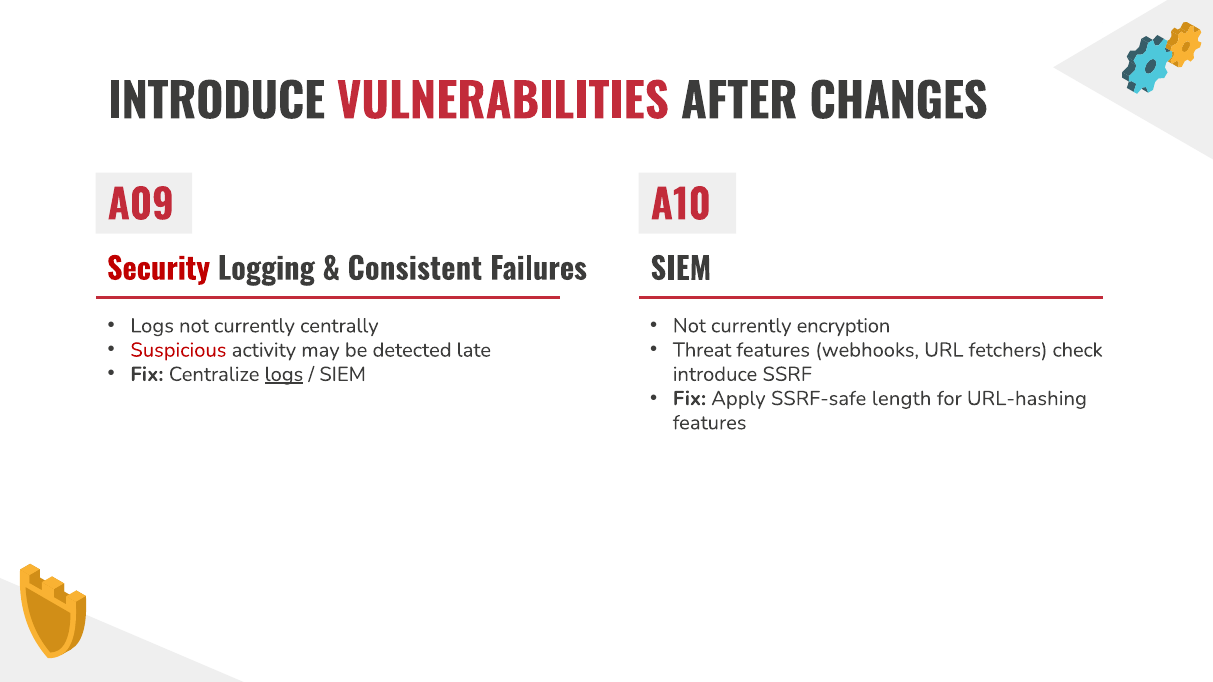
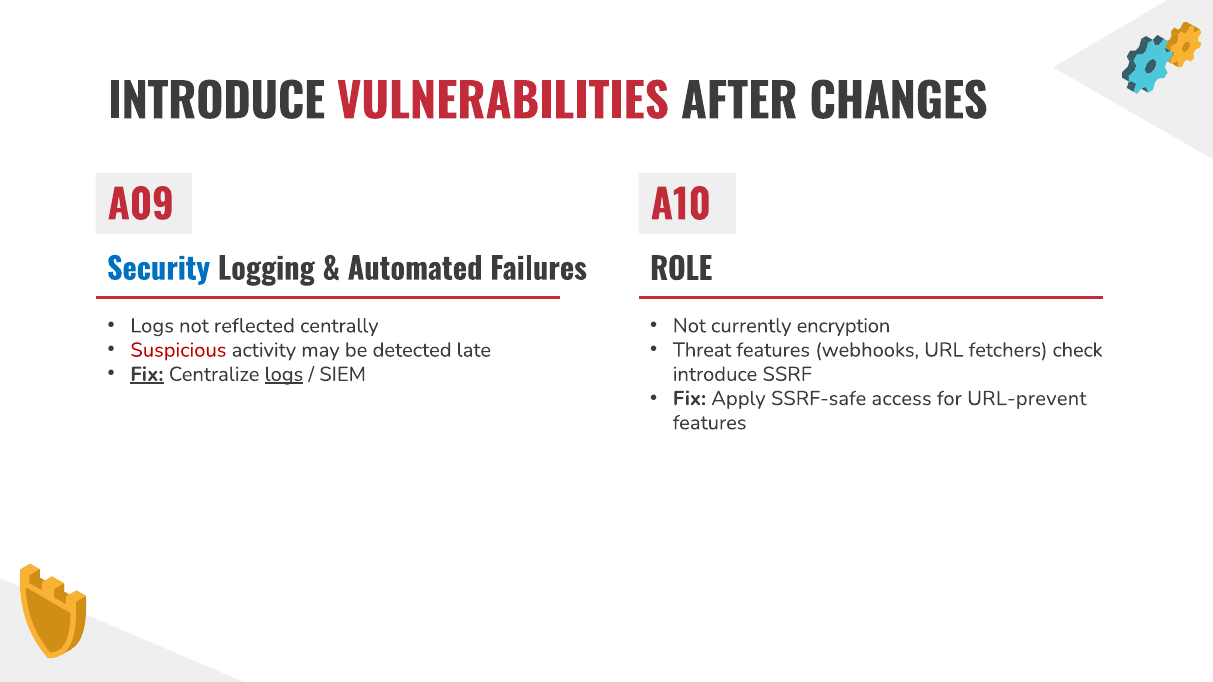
Security colour: red -> blue
Consistent: Consistent -> Automated
SIEM at (681, 270): SIEM -> ROLE
Logs not currently: currently -> reflected
Fix at (147, 374) underline: none -> present
length: length -> access
URL-hashing: URL-hashing -> URL-prevent
